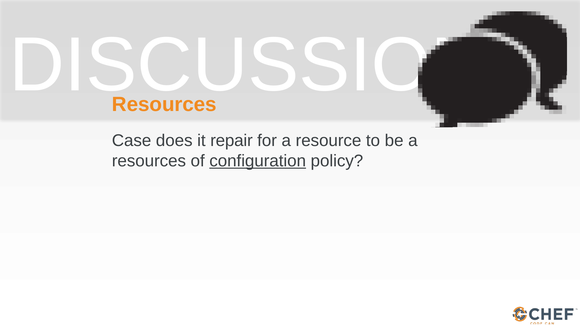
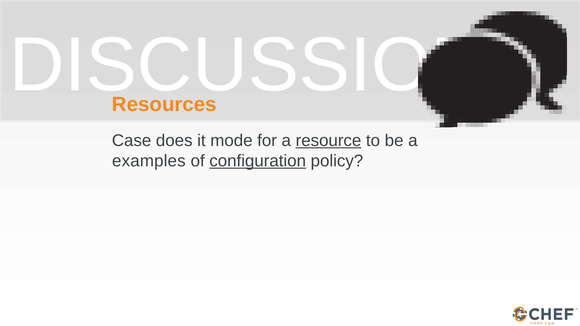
repair: repair -> mode
resource underline: none -> present
resources at (149, 161): resources -> examples
